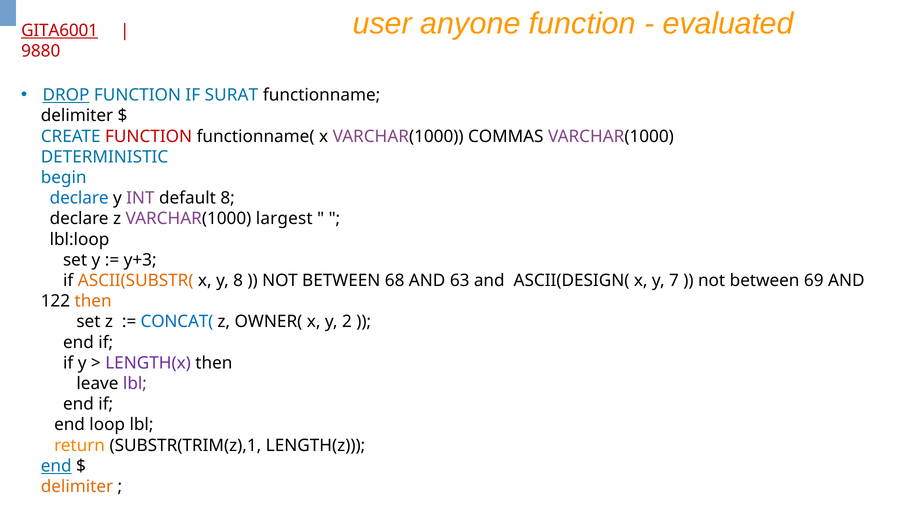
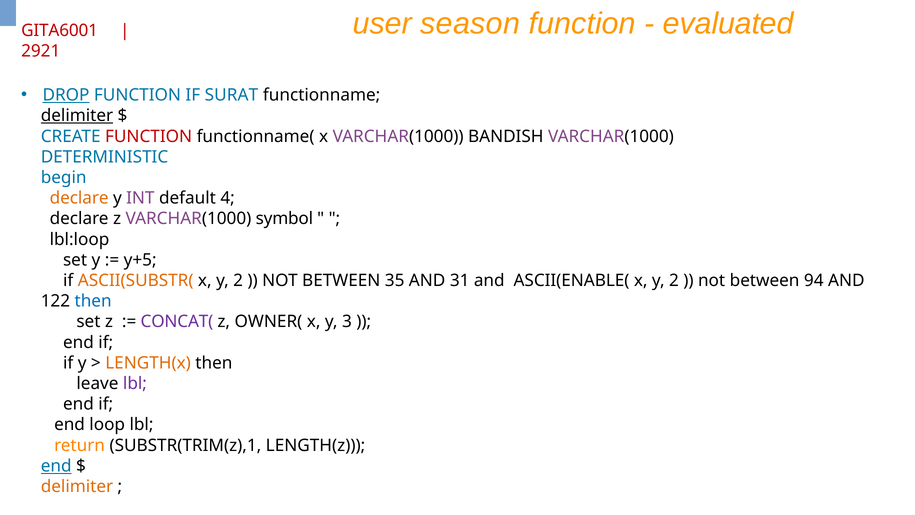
anyone: anyone -> season
GITA6001 underline: present -> none
9880: 9880 -> 2921
delimiter at (77, 116) underline: none -> present
COMMAS: COMMAS -> BANDISH
declare at (79, 198) colour: blue -> orange
default 8: 8 -> 4
largest: largest -> symbol
y+3: y+3 -> y+5
8 at (238, 280): 8 -> 2
68: 68 -> 35
63: 63 -> 31
ASCII(DESIGN(: ASCII(DESIGN( -> ASCII(ENABLE(
7 at (674, 280): 7 -> 2
69: 69 -> 94
then at (93, 301) colour: orange -> blue
CONCAT( colour: blue -> purple
2: 2 -> 3
LENGTH(x colour: purple -> orange
